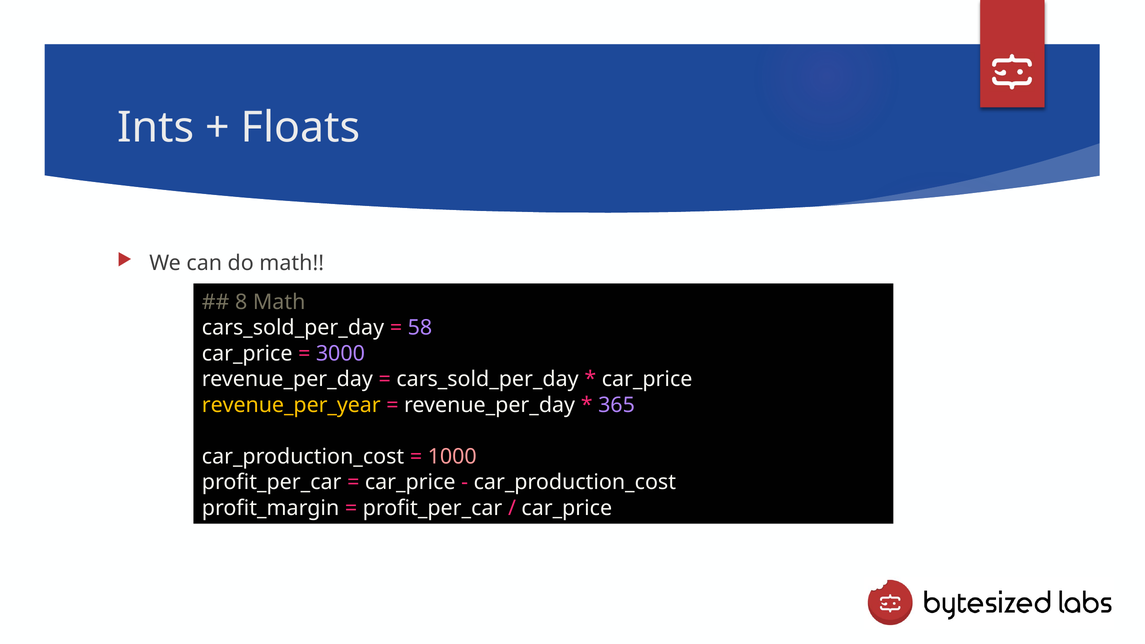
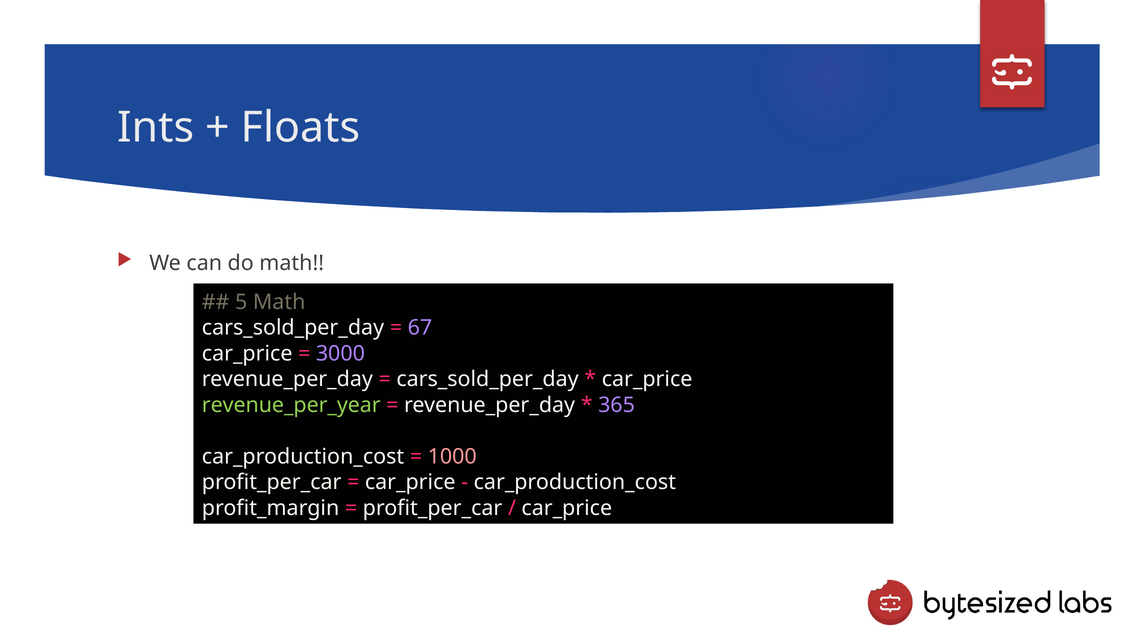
8: 8 -> 5
58: 58 -> 67
revenue_per_year colour: yellow -> light green
